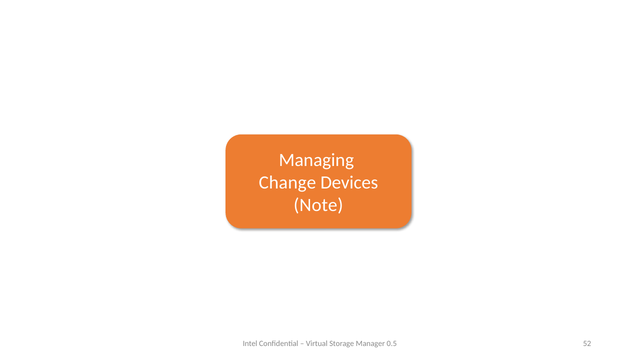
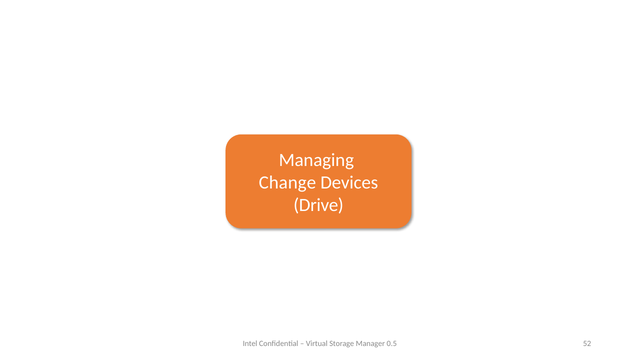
Note: Note -> Drive
